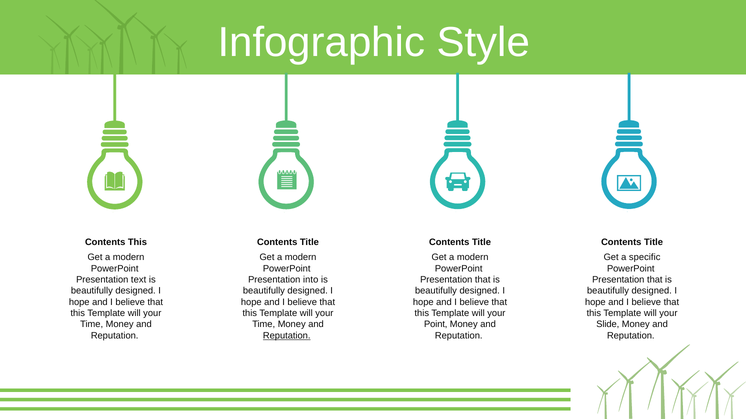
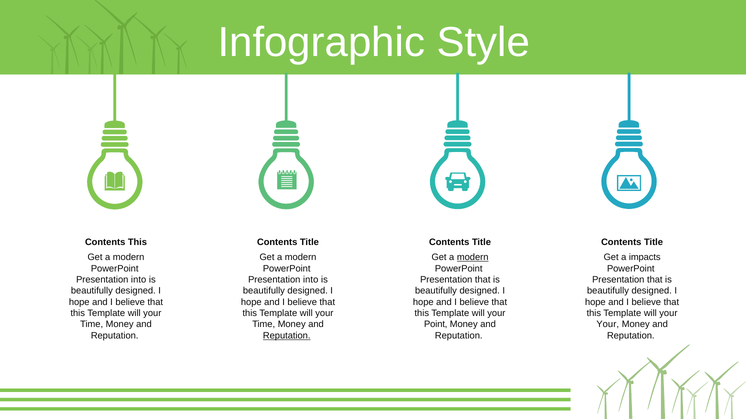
modern at (473, 258) underline: none -> present
specific: specific -> impacts
text at (139, 280): text -> into
Slide at (608, 325): Slide -> Your
